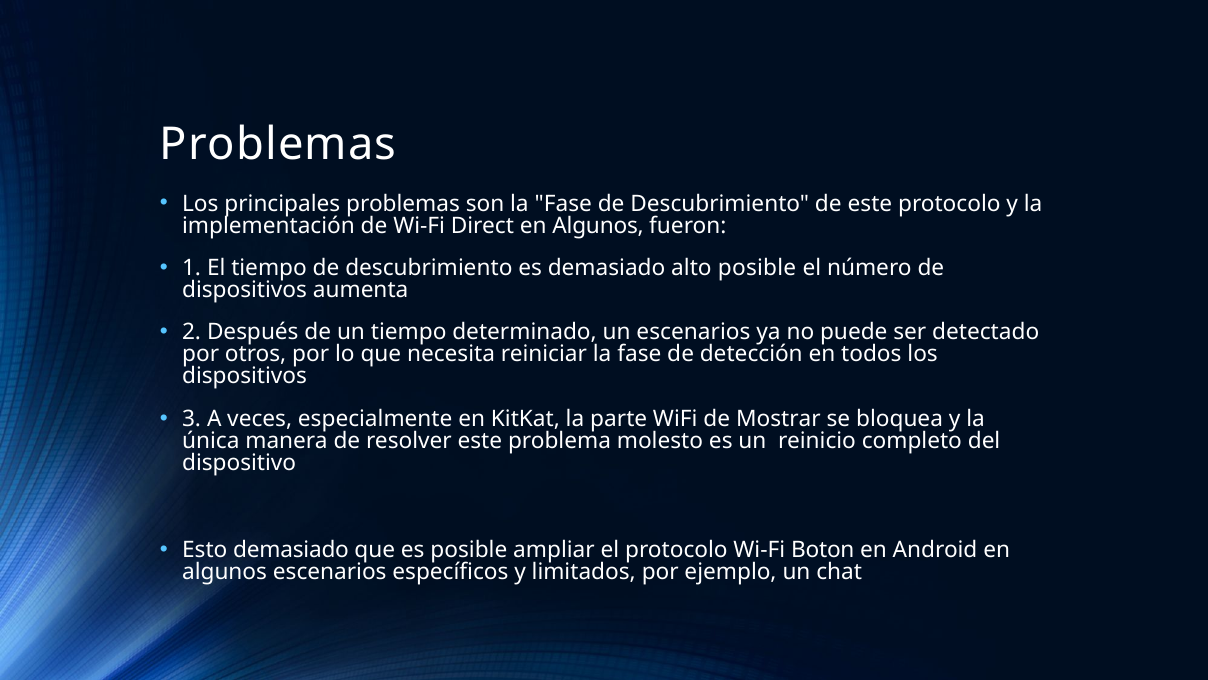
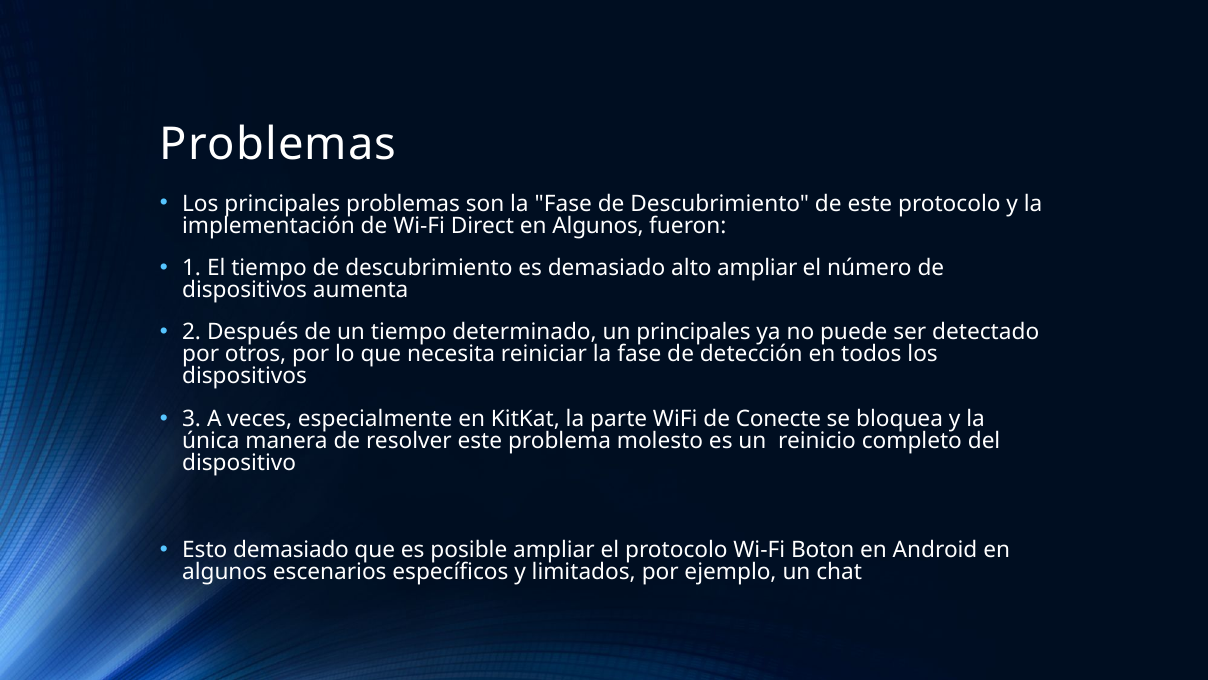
alto posible: posible -> ampliar
un escenarios: escenarios -> principales
Mostrar: Mostrar -> Conecte
